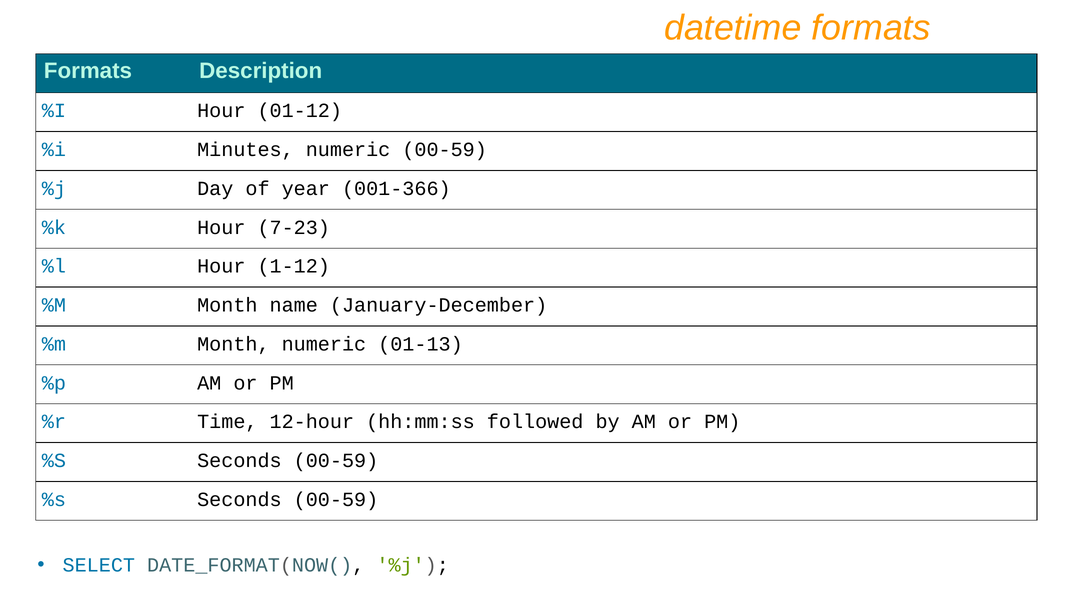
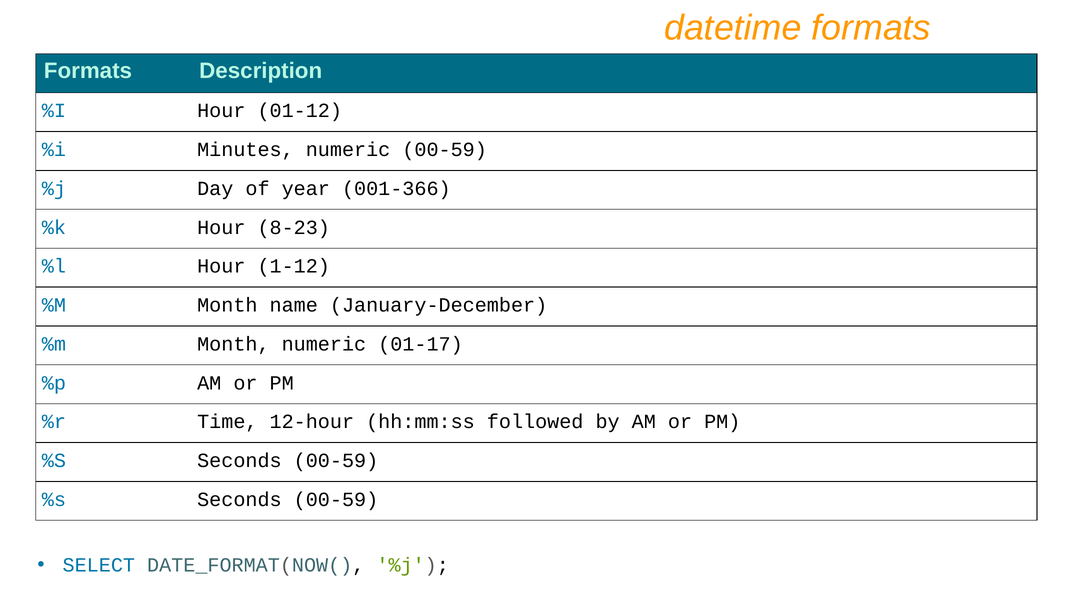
7-23: 7-23 -> 8-23
01-13: 01-13 -> 01-17
